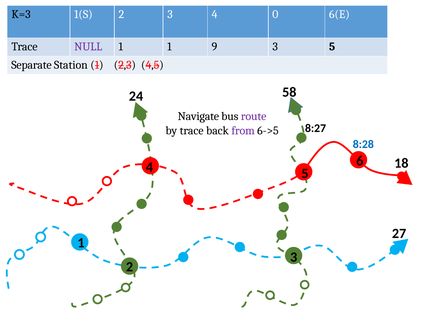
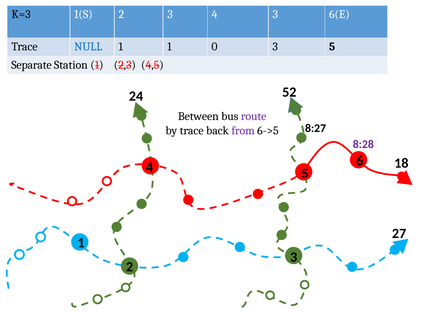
4 0: 0 -> 3
NULL colour: purple -> blue
9: 9 -> 0
58: 58 -> 52
Navigate: Navigate -> Between
8:28 colour: blue -> purple
